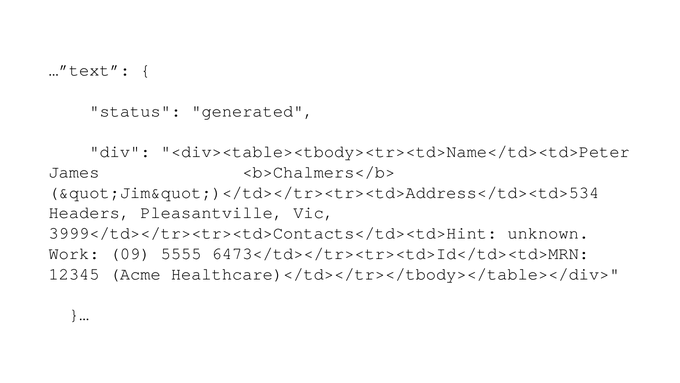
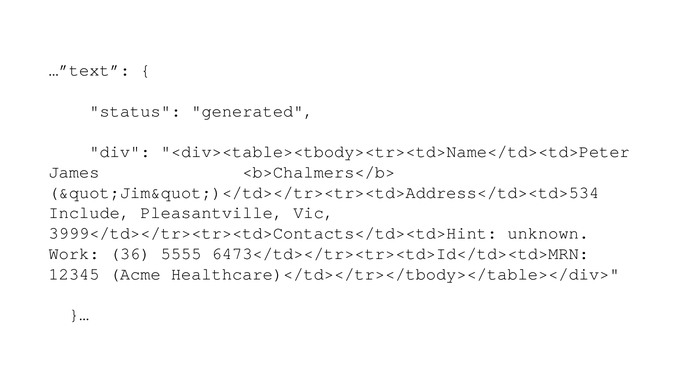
Headers: Headers -> Include
09: 09 -> 36
